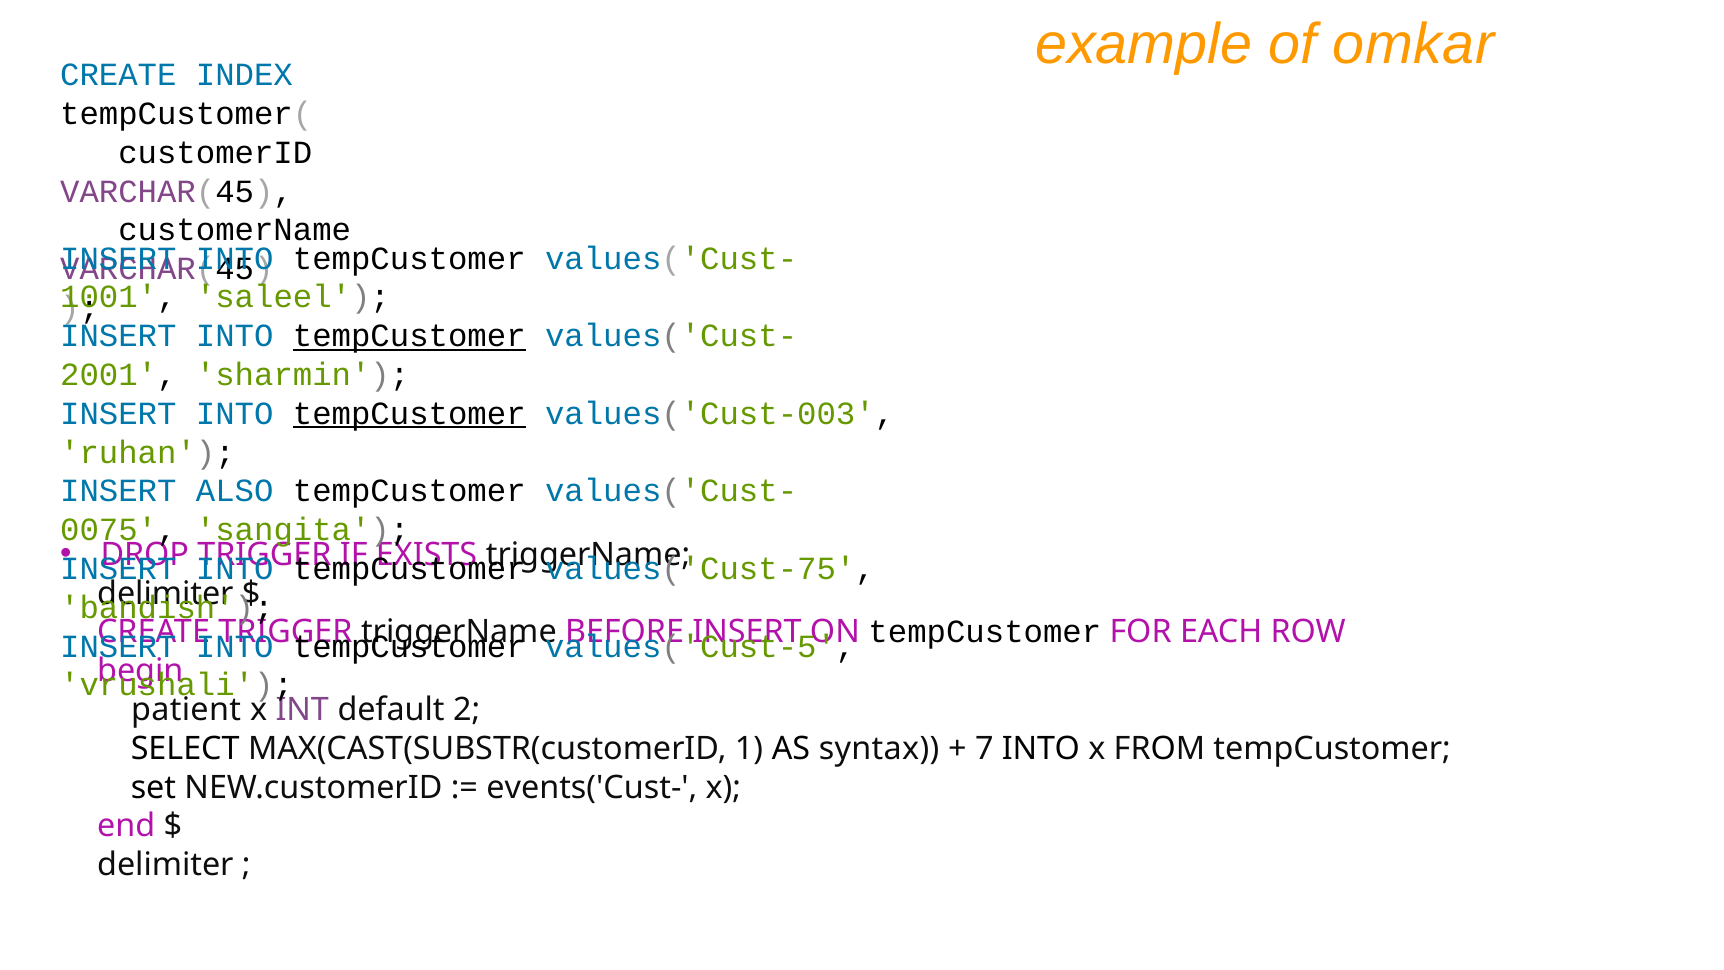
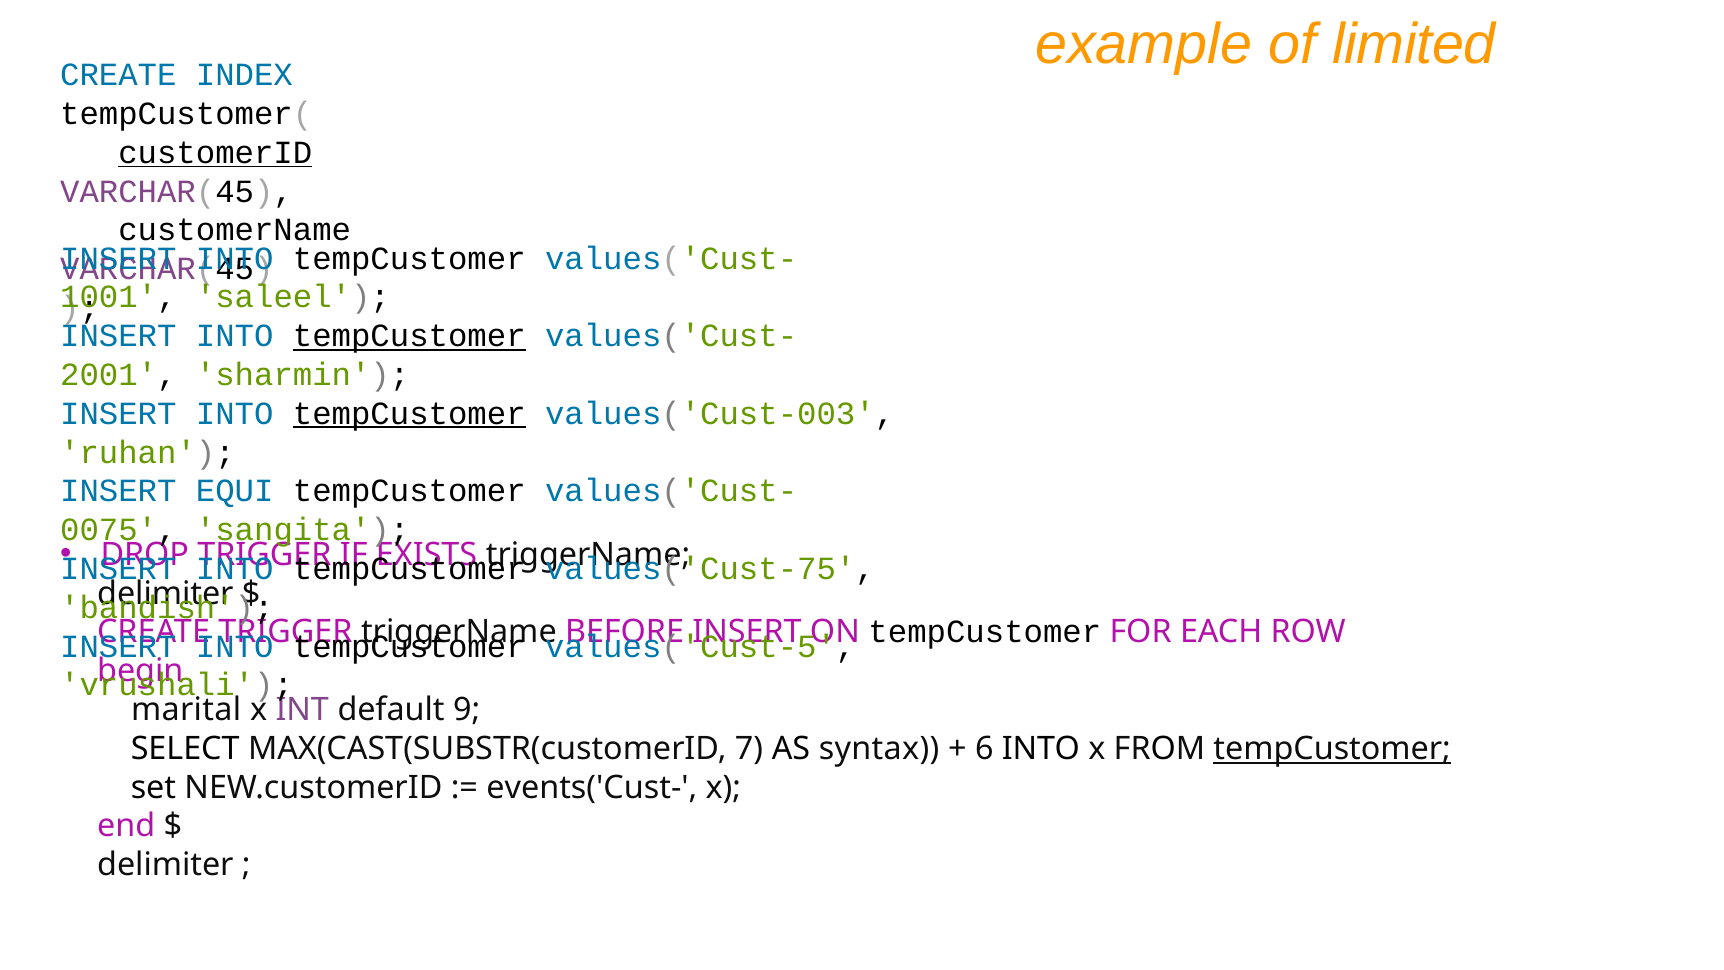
omkar: omkar -> limited
customerID underline: none -> present
ALSO: ALSO -> EQUI
patient: patient -> marital
2: 2 -> 9
1: 1 -> 7
7: 7 -> 6
tempCustomer at (1332, 748) underline: none -> present
